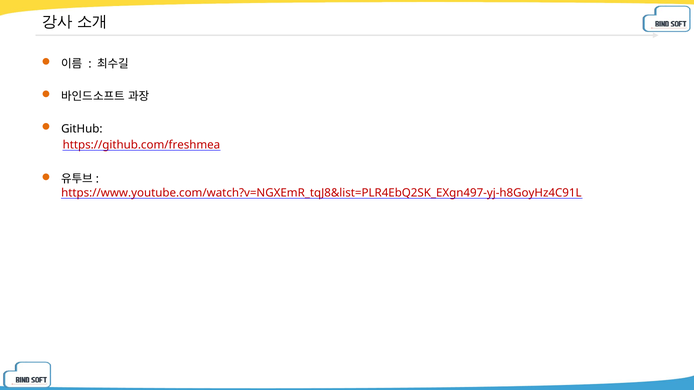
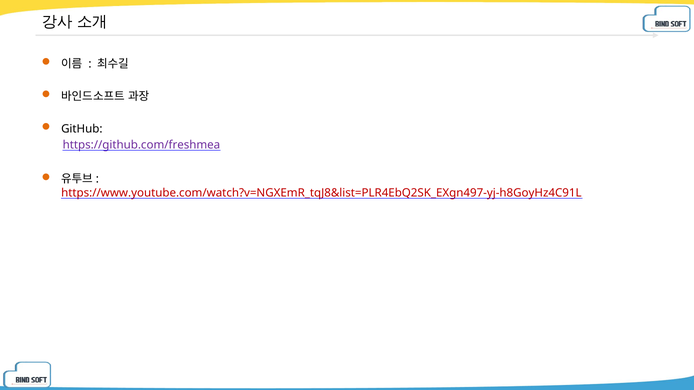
https://github.com/freshmea colour: red -> purple
